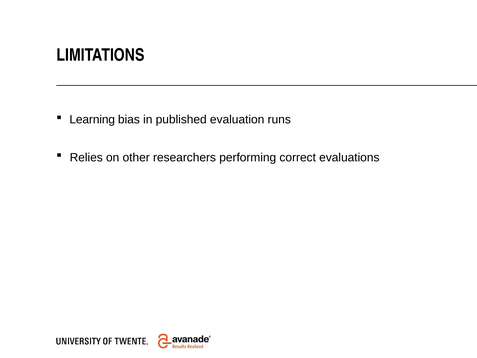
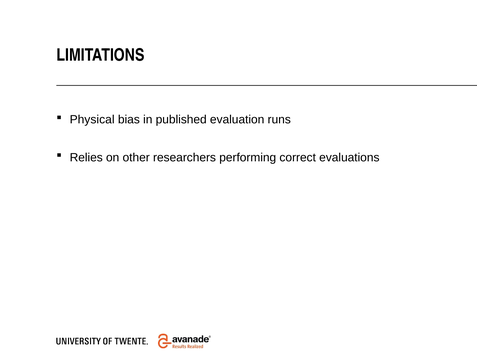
Learning: Learning -> Physical
